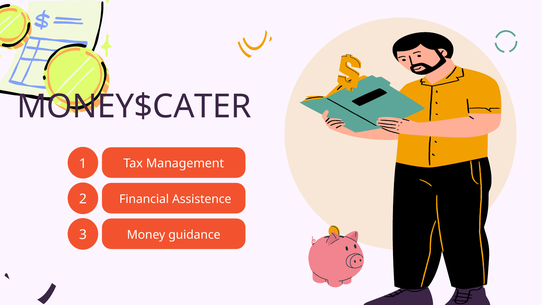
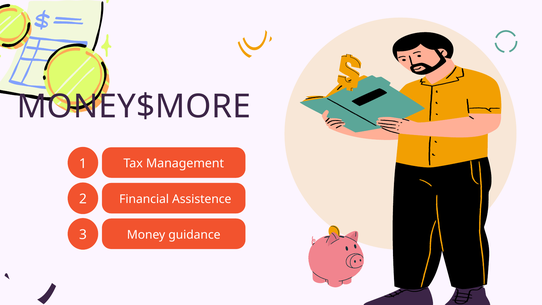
MONEY$CATER: MONEY$CATER -> MONEY$MORE
